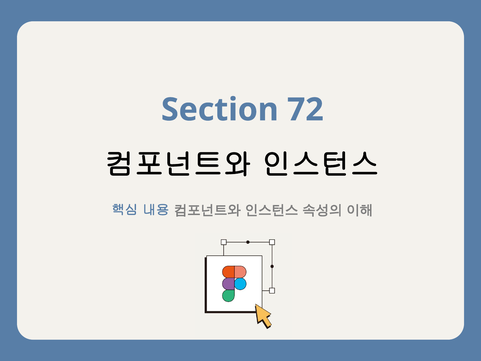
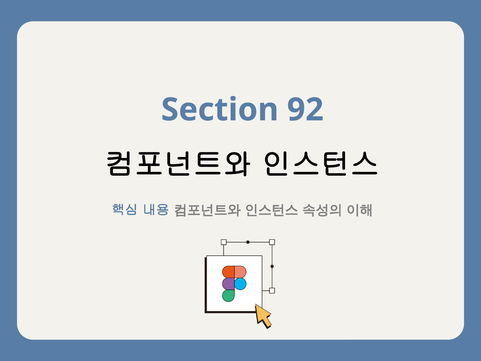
72: 72 -> 92
